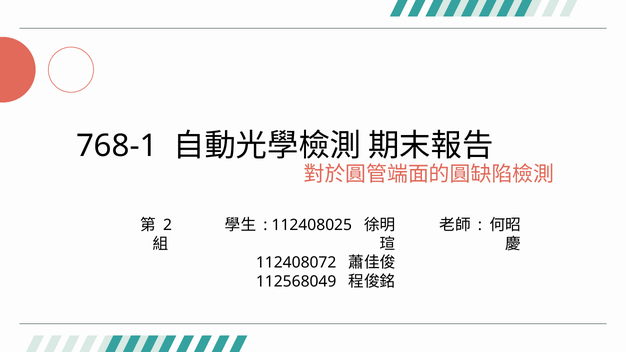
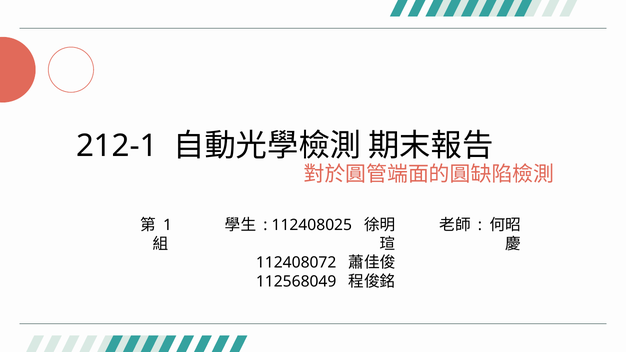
768-1: 768-1 -> 212-1
2: 2 -> 1
